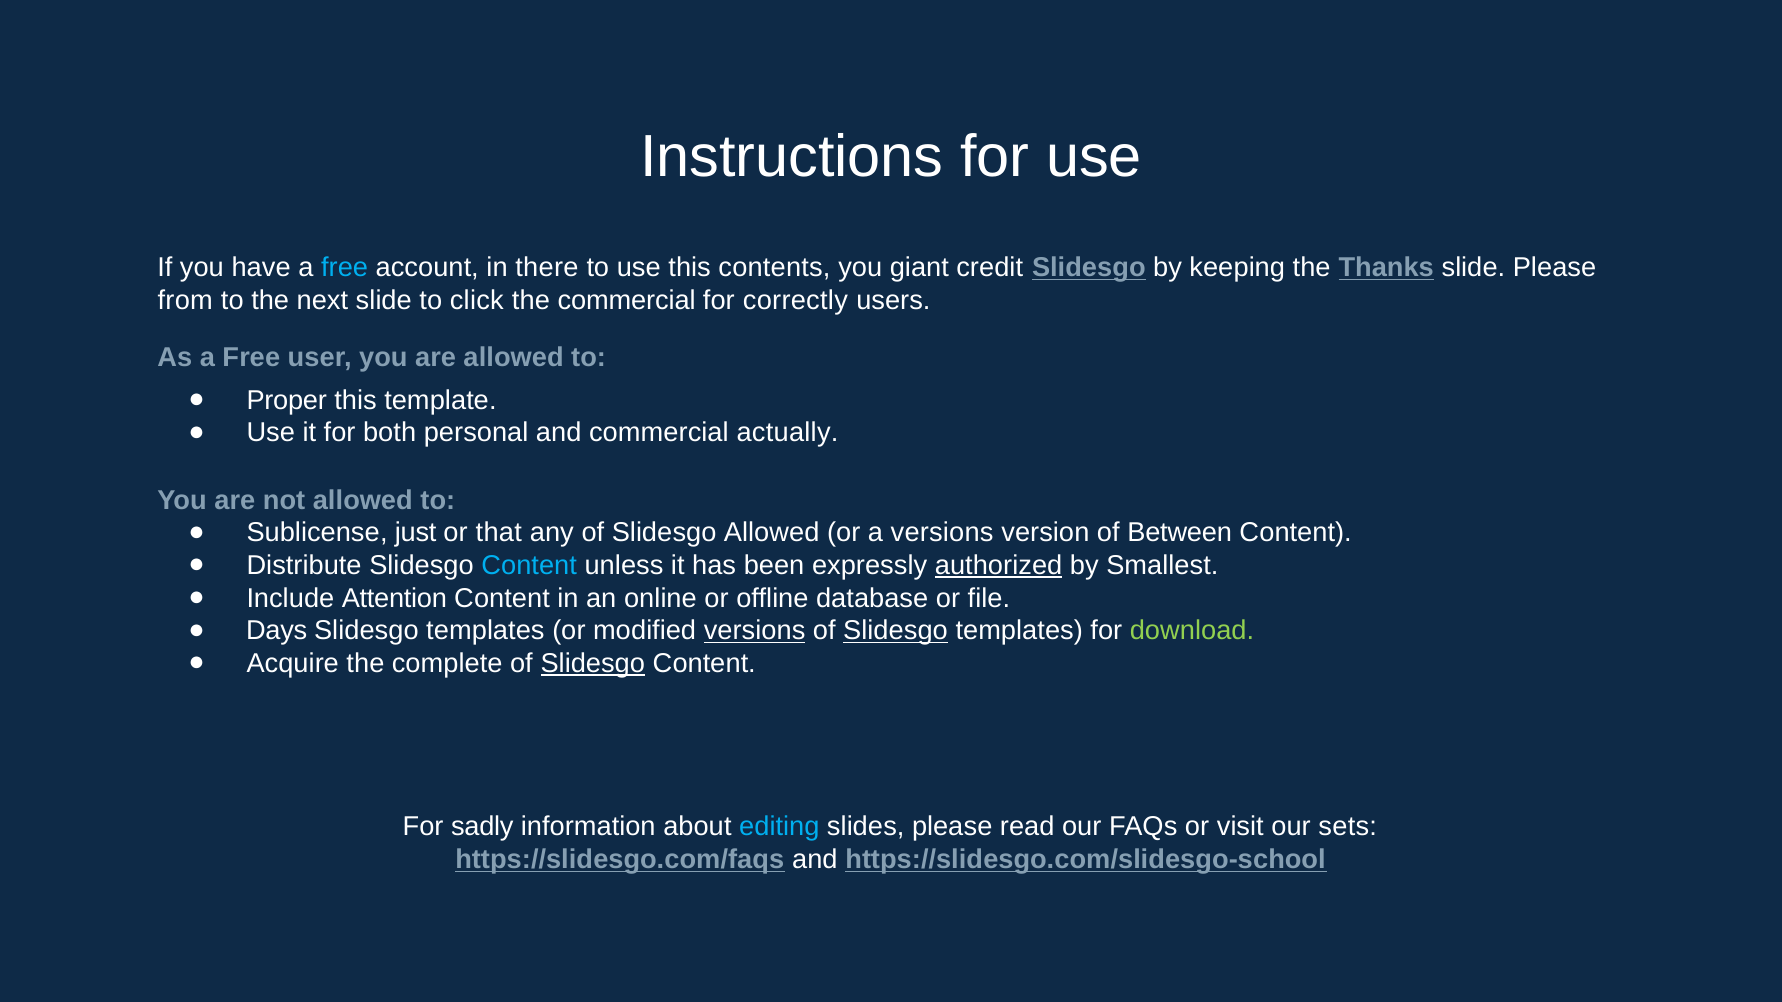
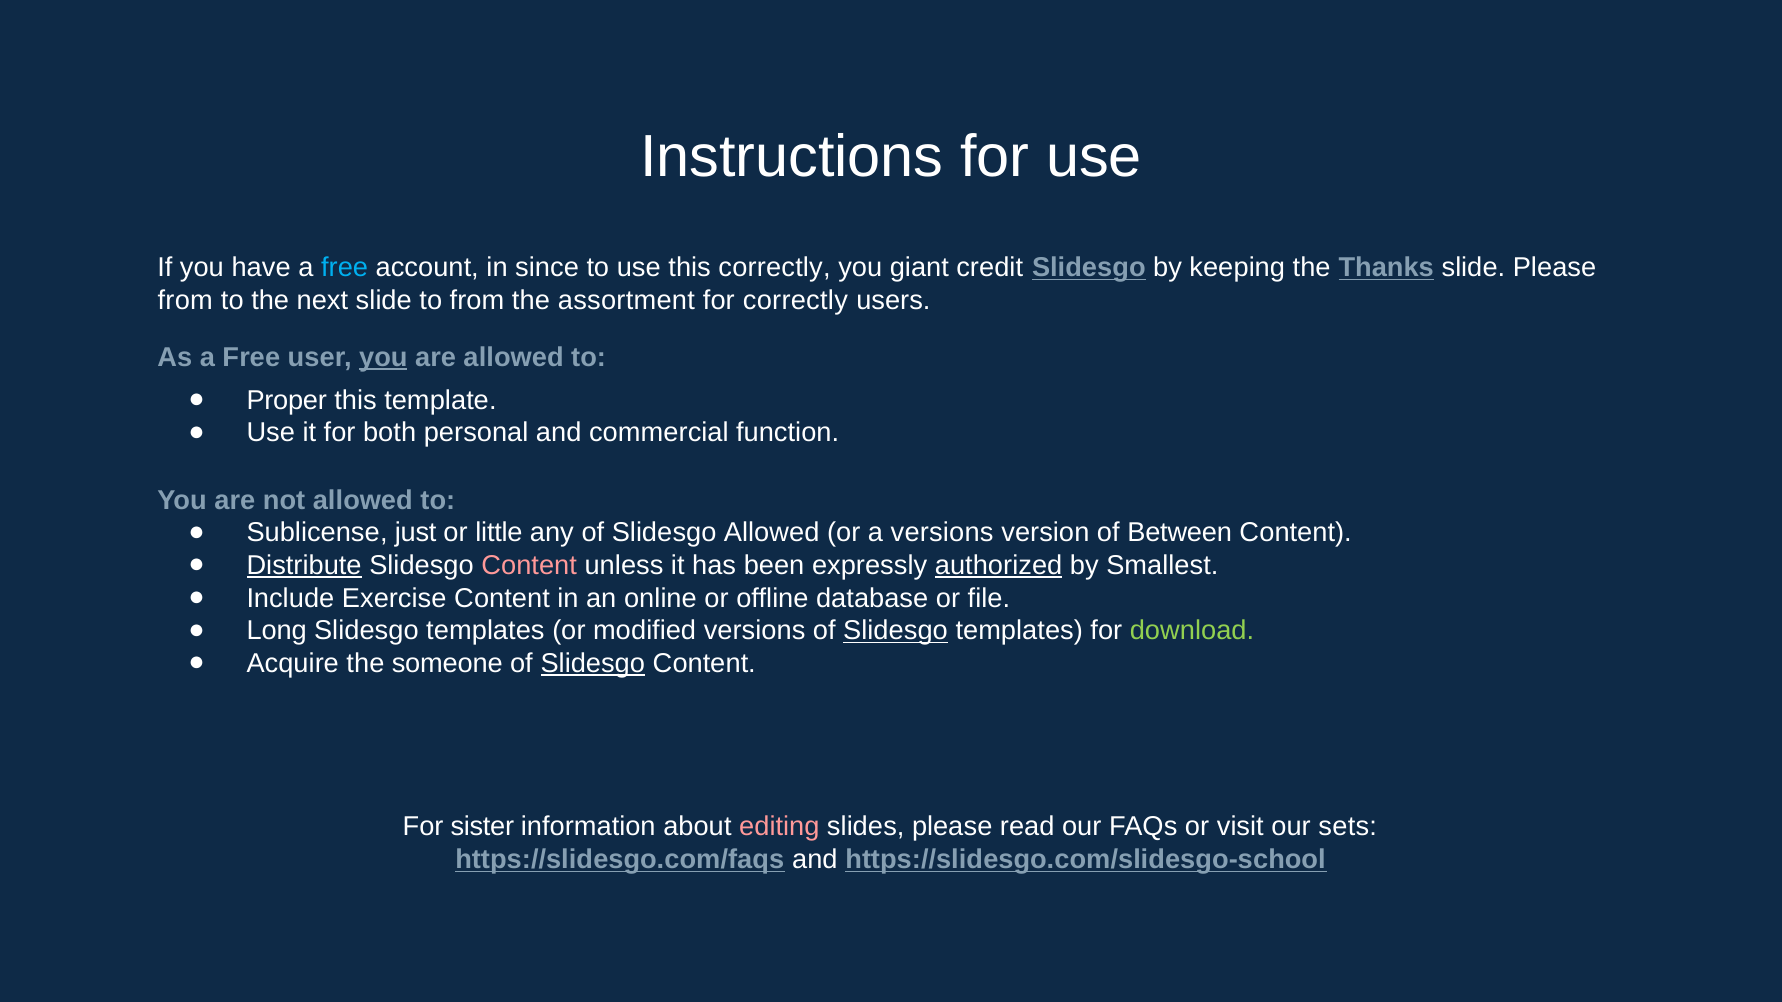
there: there -> since
this contents: contents -> correctly
to click: click -> from
the commercial: commercial -> assortment
you at (383, 358) underline: none -> present
actually: actually -> function
that: that -> little
Distribute underline: none -> present
Content at (529, 566) colour: light blue -> pink
Attention: Attention -> Exercise
Days: Days -> Long
versions at (755, 631) underline: present -> none
complete: complete -> someone
sadly: sadly -> sister
editing colour: light blue -> pink
